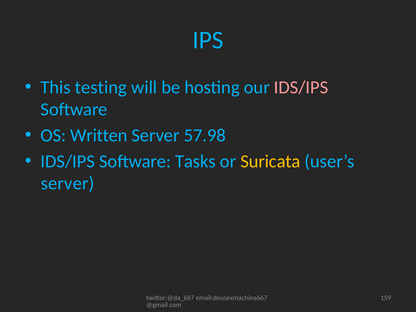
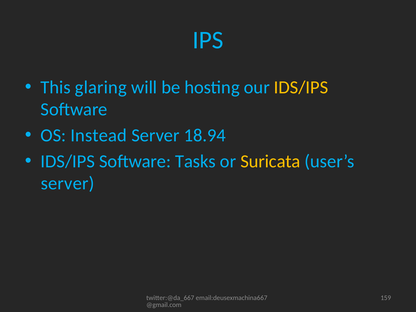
testing: testing -> glaring
IDS/IPS at (301, 87) colour: pink -> yellow
Written: Written -> Instead
57.98: 57.98 -> 18.94
